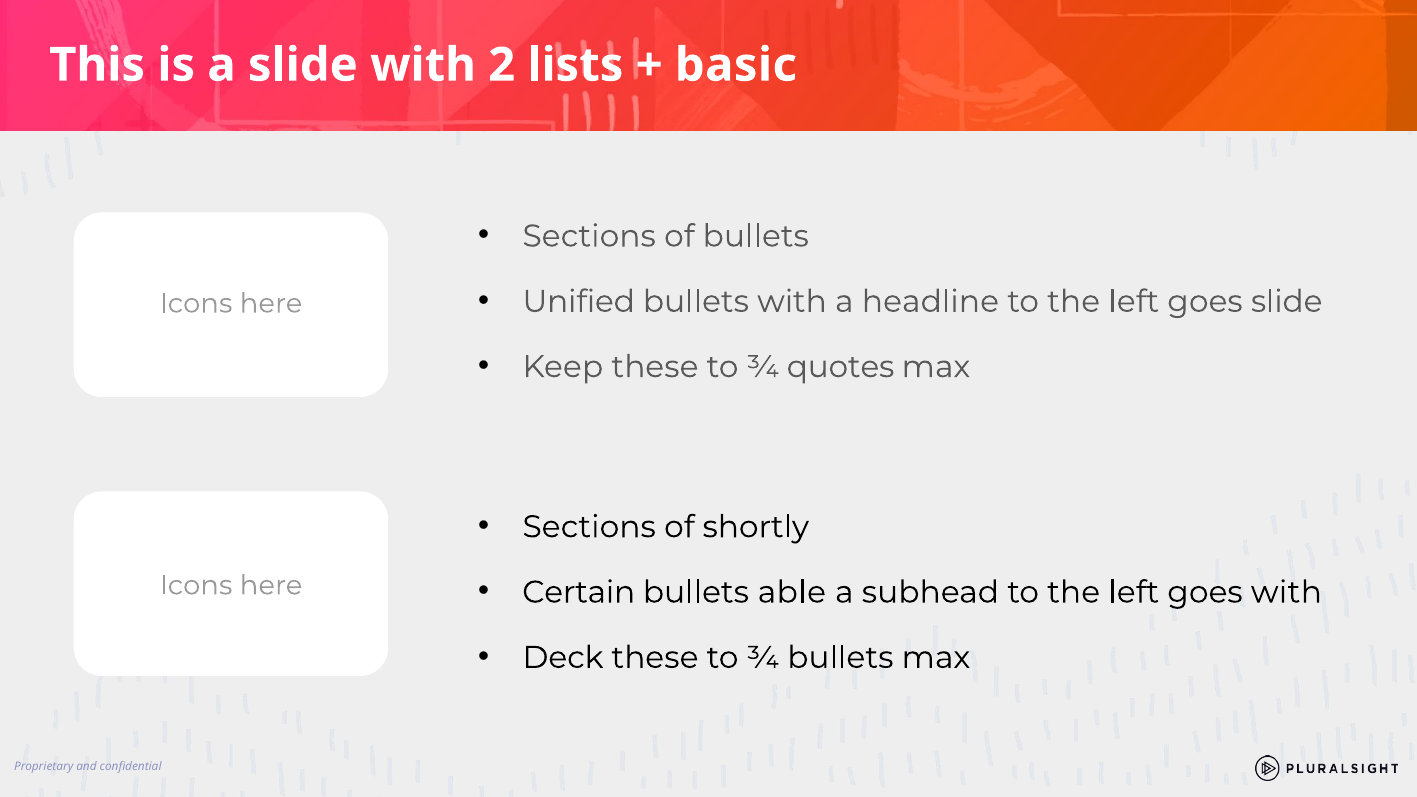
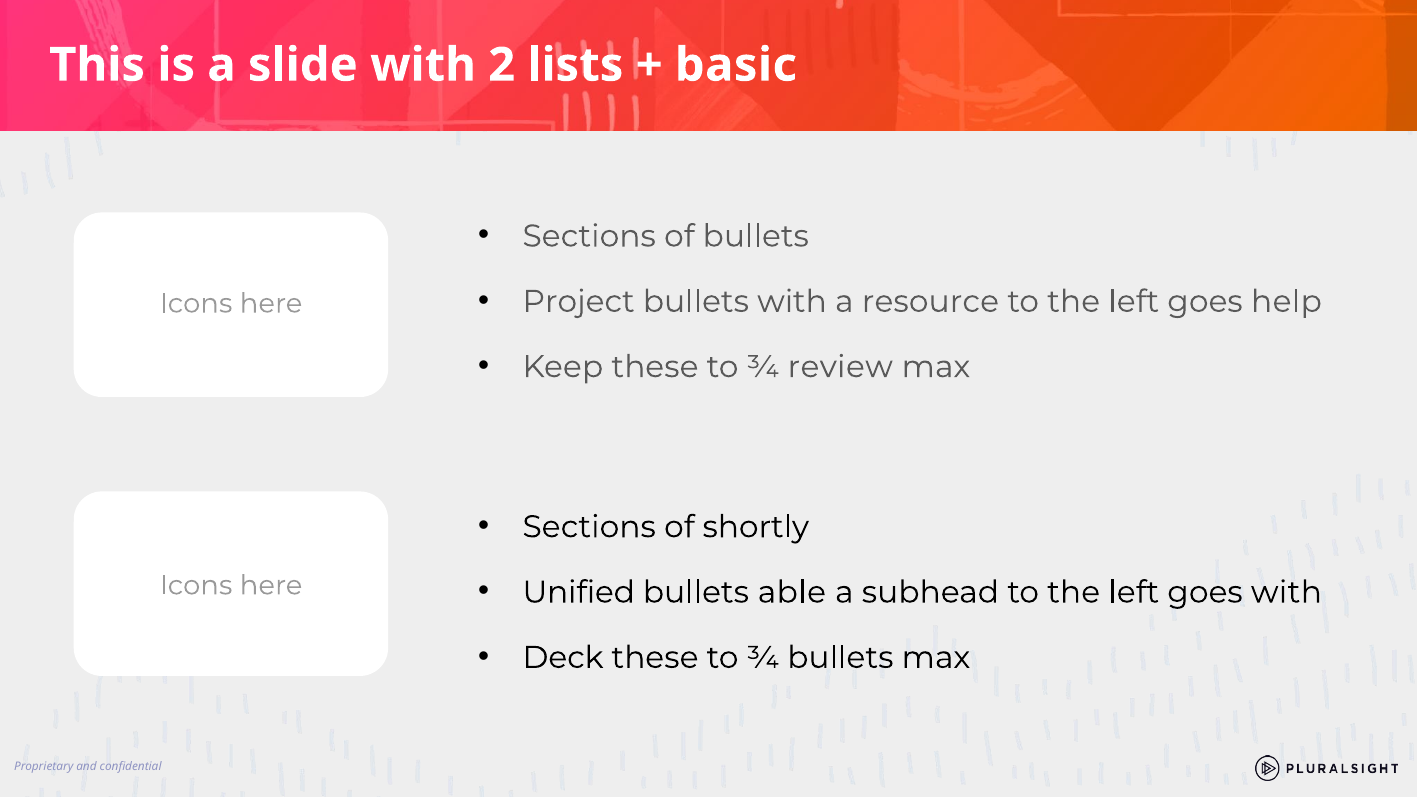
Unified: Unified -> Project
headline: headline -> resource
goes slide: slide -> help
quotes: quotes -> review
Certain: Certain -> Unified
